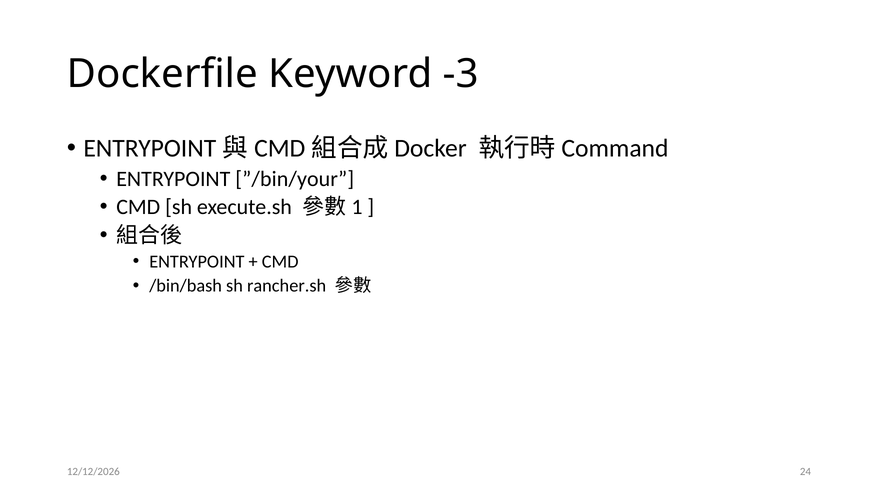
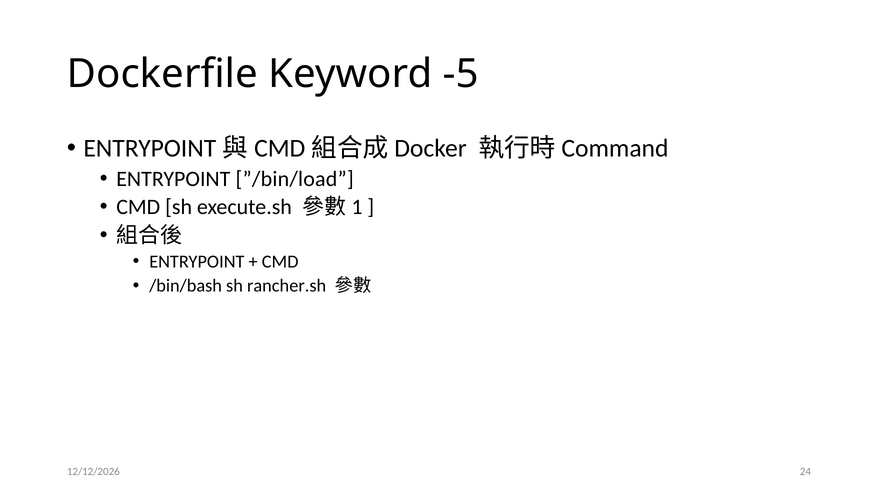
-3: -3 -> -5
”/bin/your: ”/bin/your -> ”/bin/load
